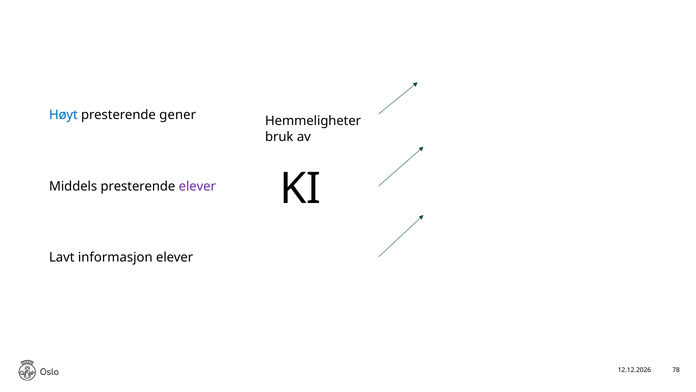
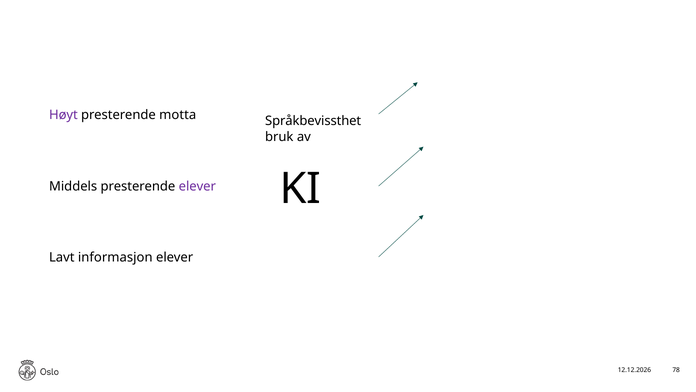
Høyt colour: blue -> purple
gener: gener -> motta
Hemmeligheter: Hemmeligheter -> Språkbevissthet
